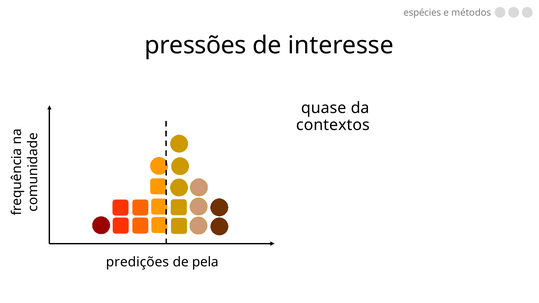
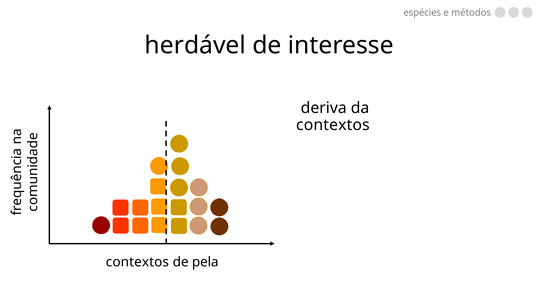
pressões: pressões -> herdável
quase: quase -> deriva
predições at (137, 262): predições -> contextos
